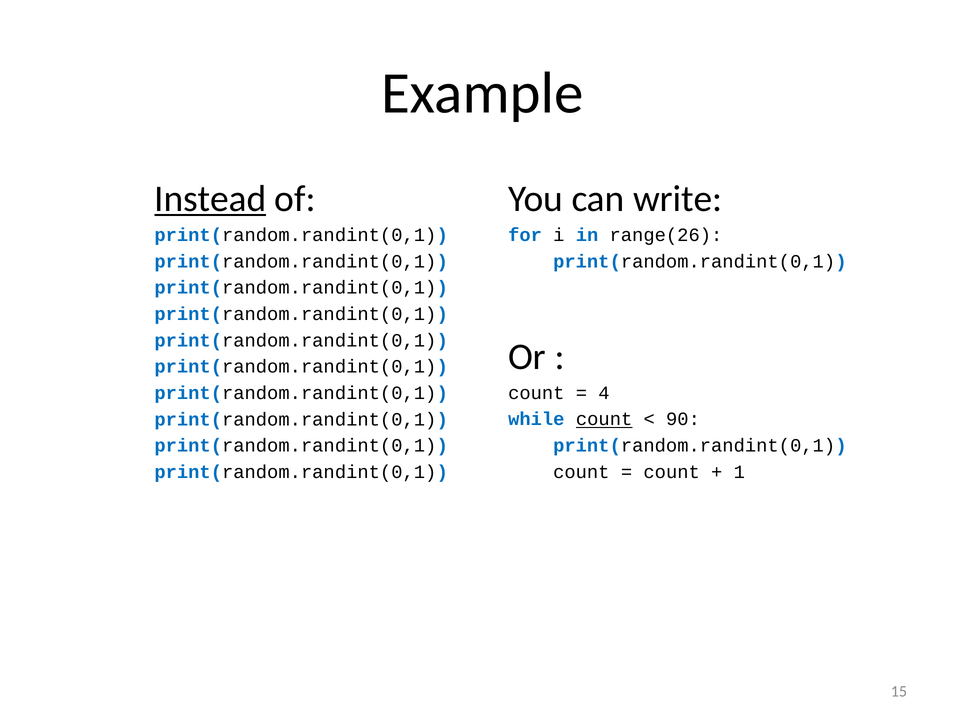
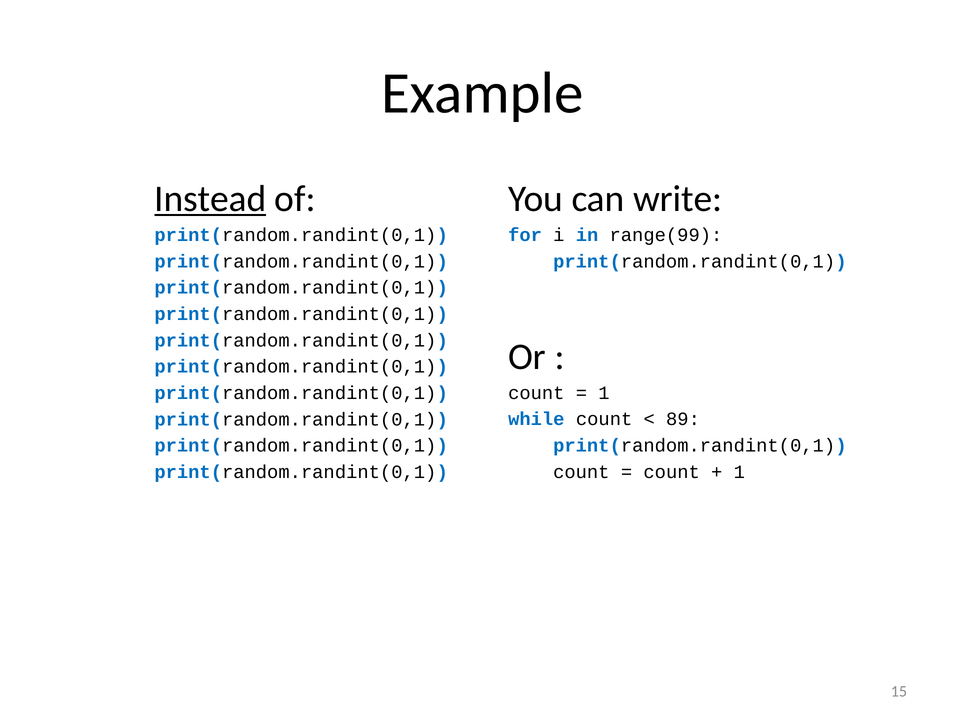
range(26: range(26 -> range(99
4 at (604, 393): 4 -> 1
count at (604, 419) underline: present -> none
90: 90 -> 89
